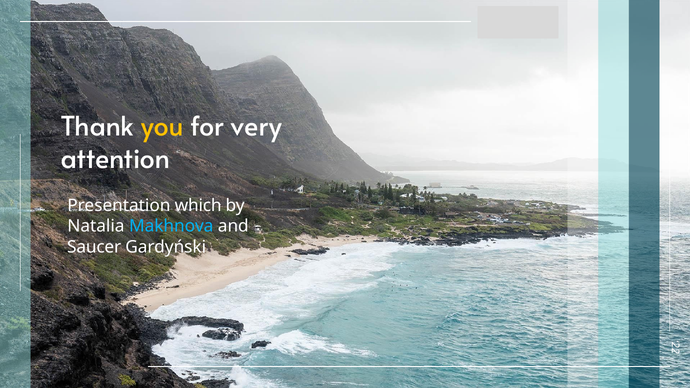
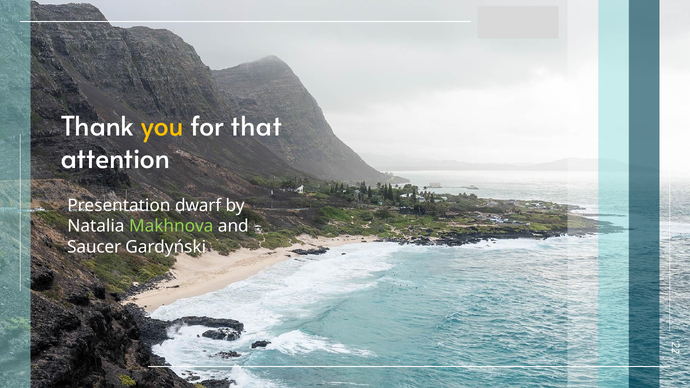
very: very -> that
which: which -> dwarf
Makhnova colour: light blue -> light green
